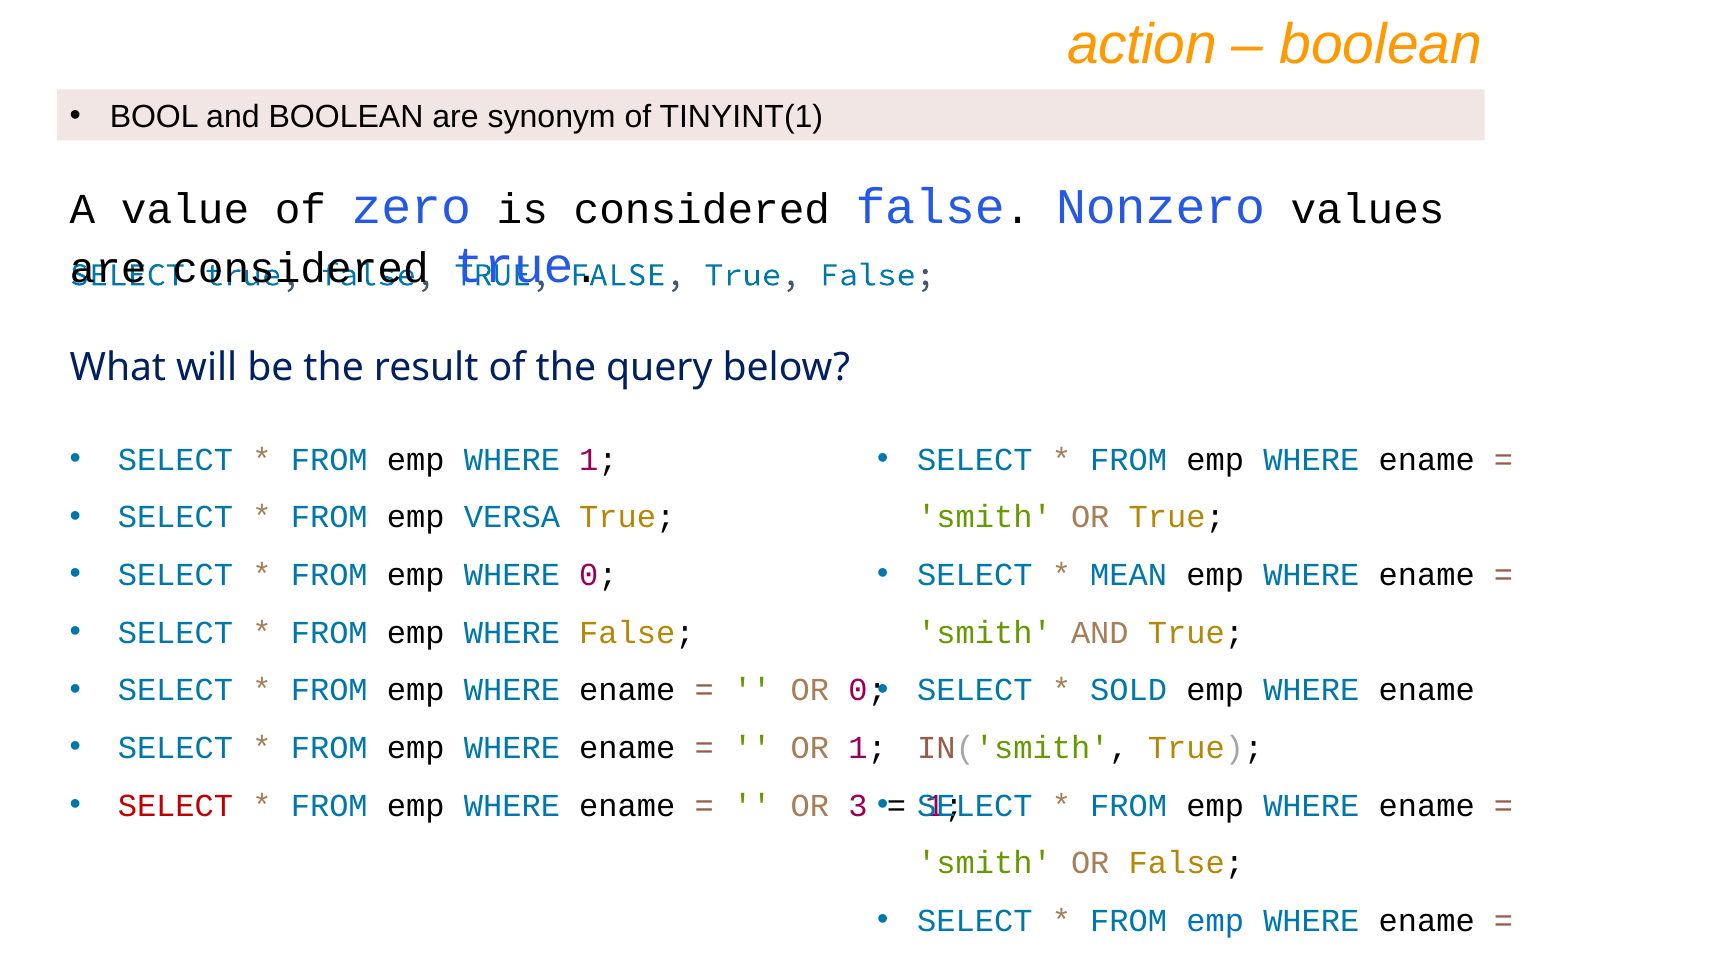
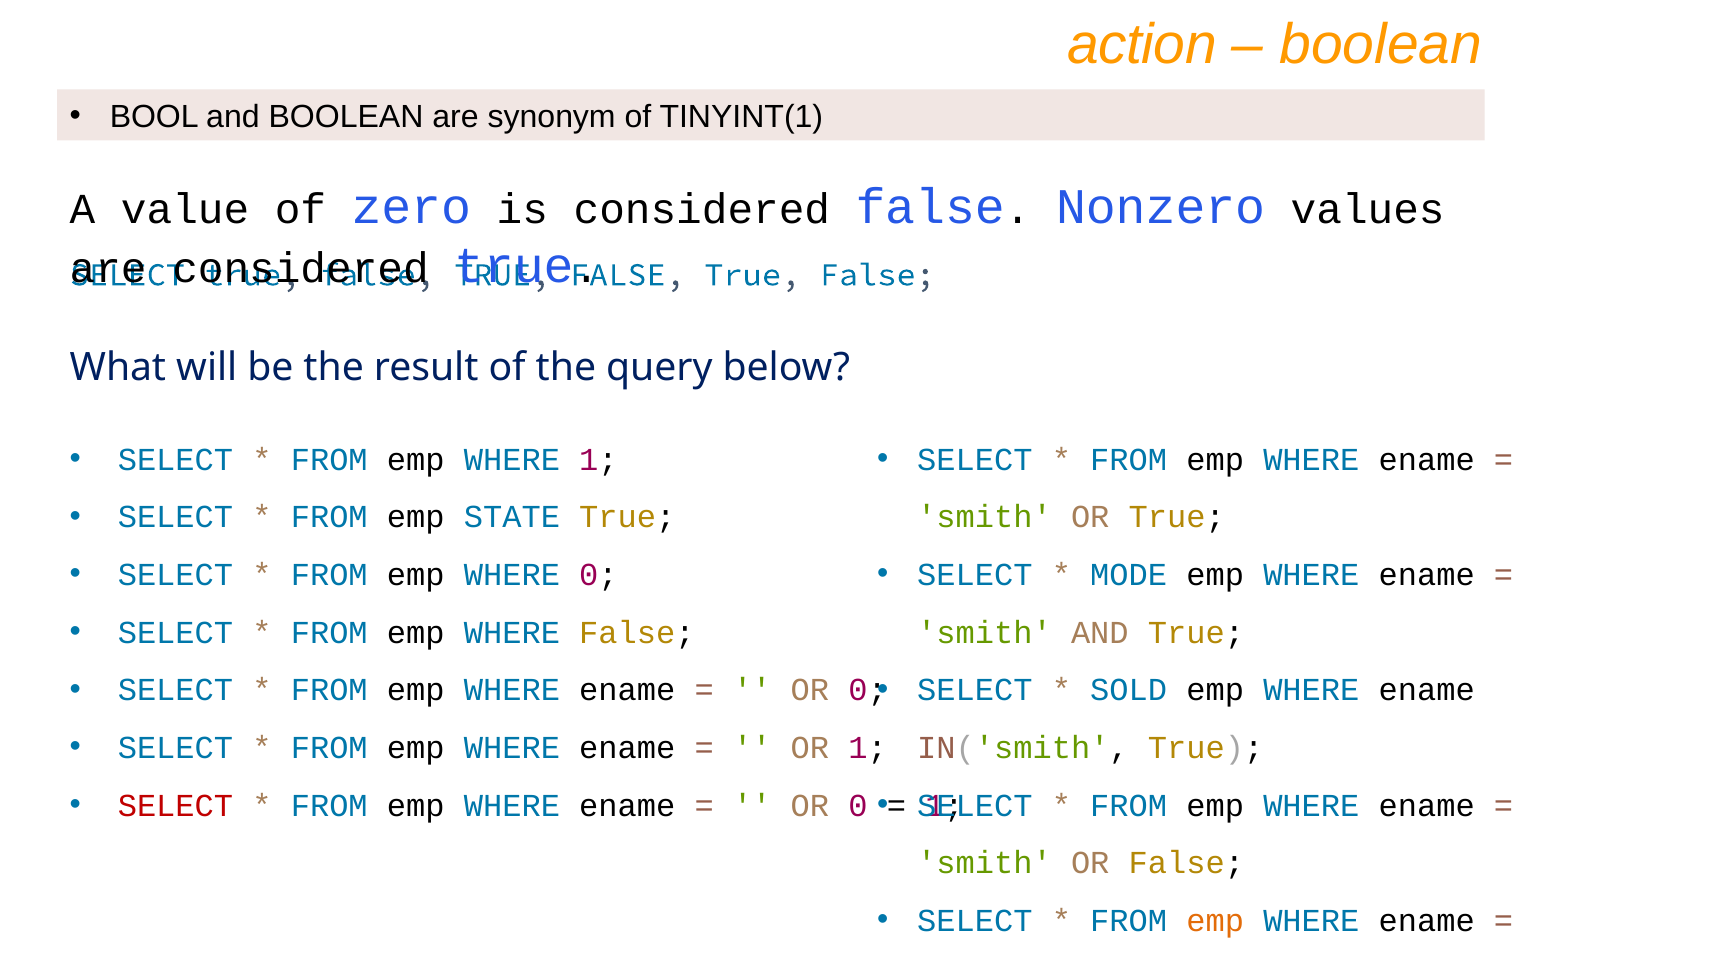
VERSA: VERSA -> STATE
MEAN: MEAN -> MODE
3 at (858, 806): 3 -> 0
emp at (1215, 921) colour: blue -> orange
